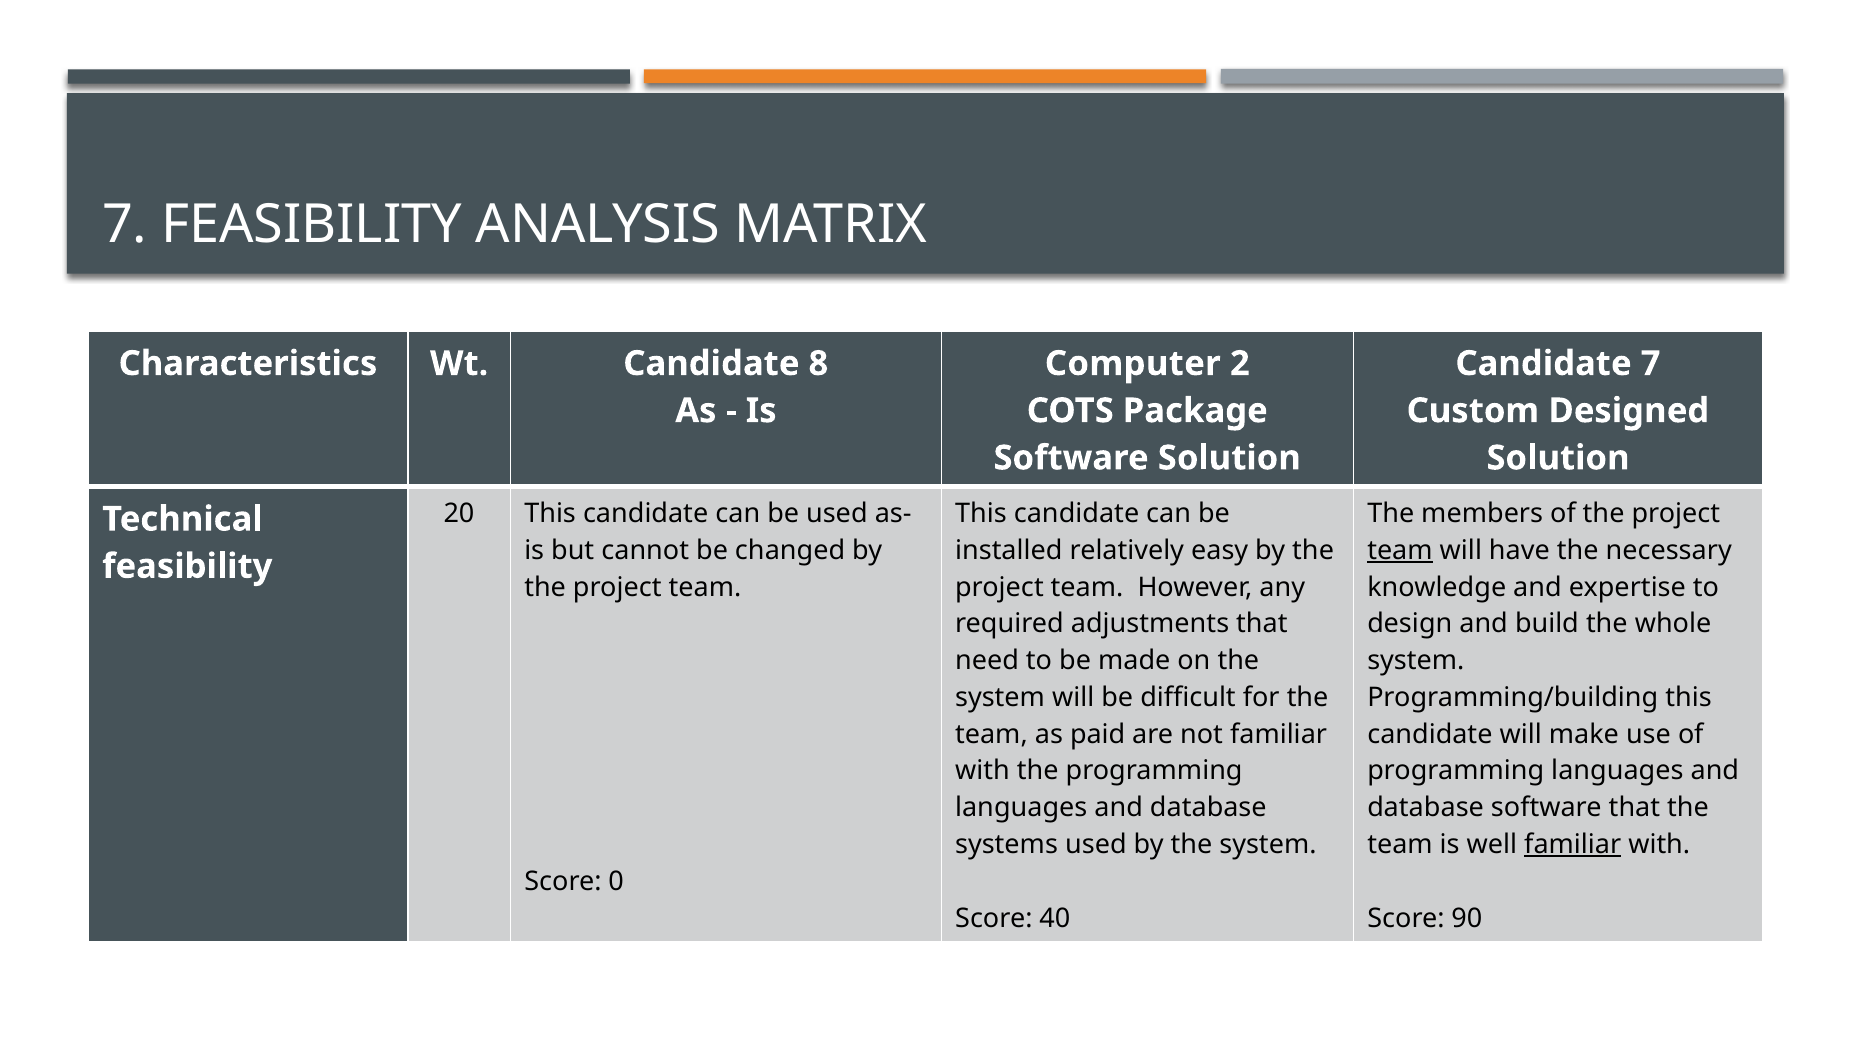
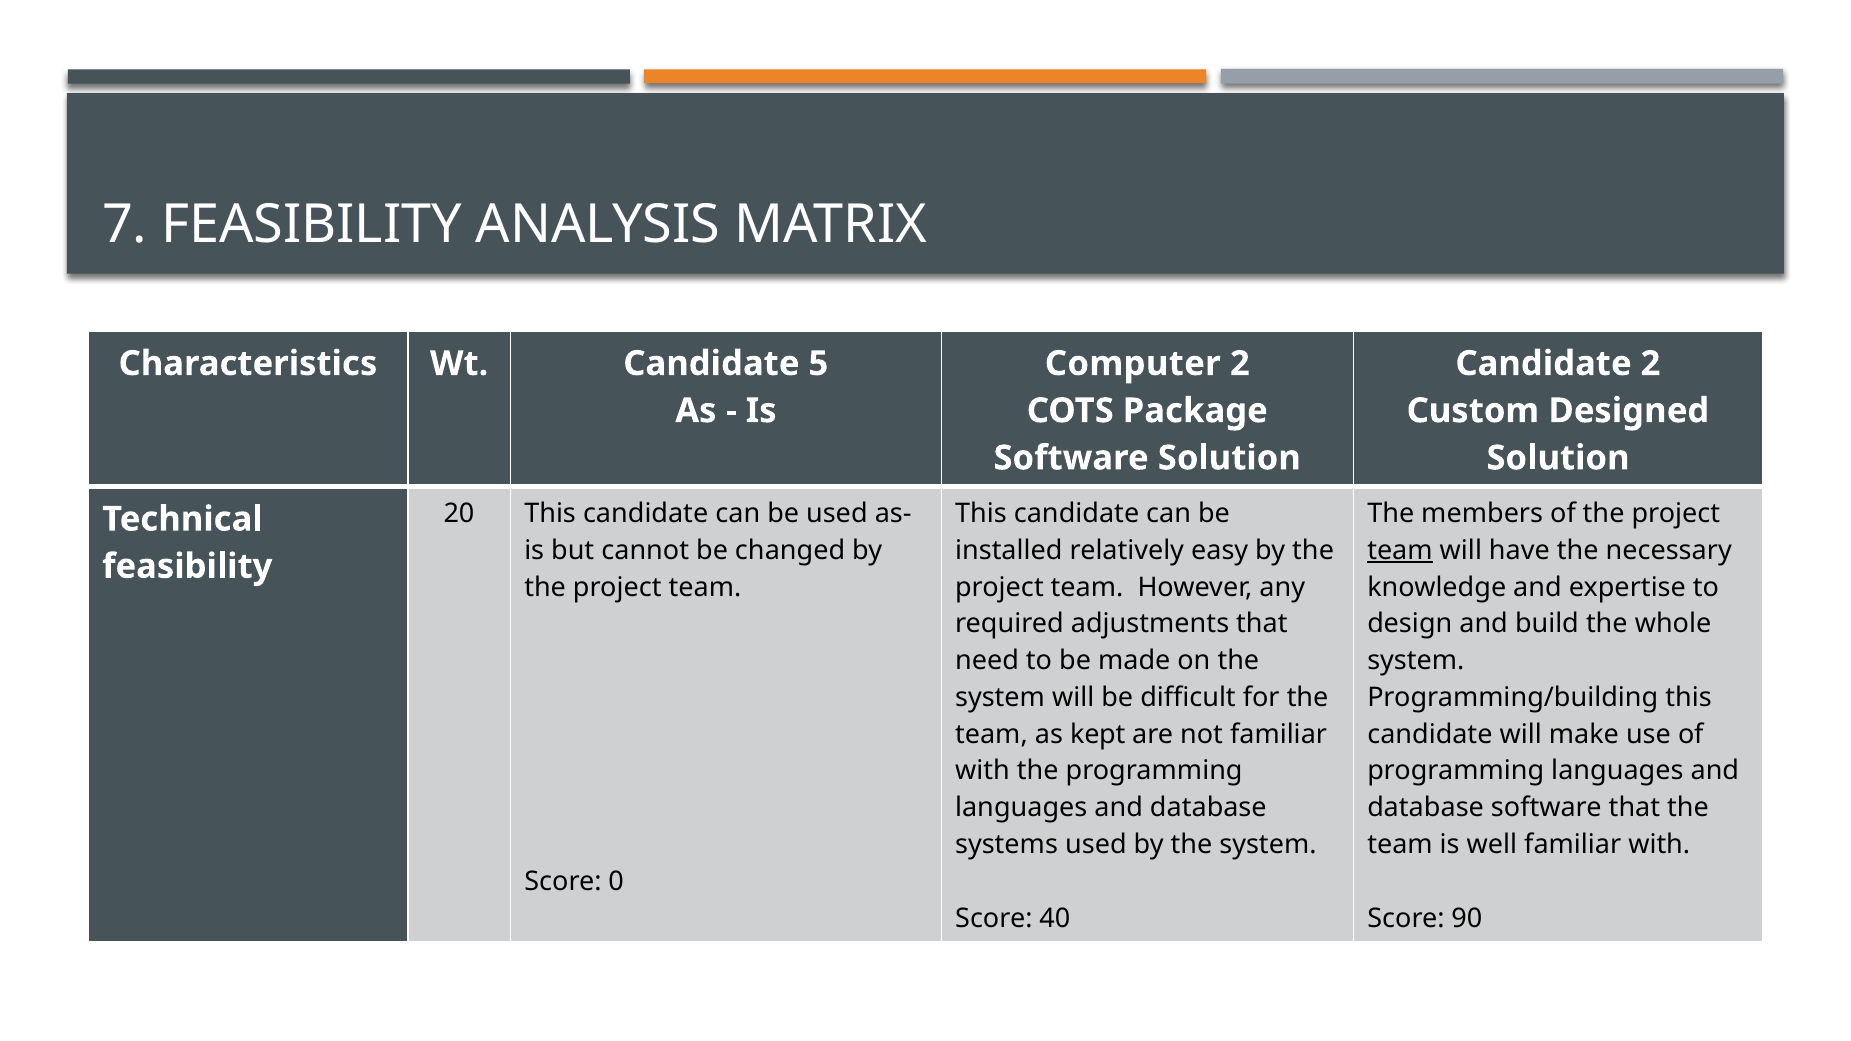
8: 8 -> 5
Candidate 7: 7 -> 2
paid: paid -> kept
familiar at (1573, 845) underline: present -> none
